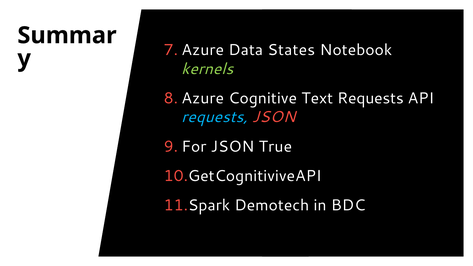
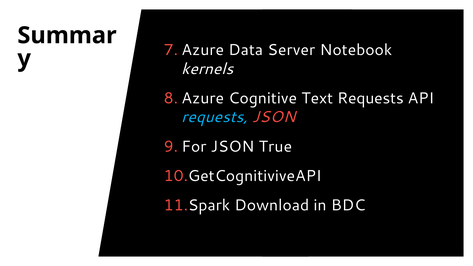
States: States -> Server
kernels colour: light green -> white
Demotech: Demotech -> Download
